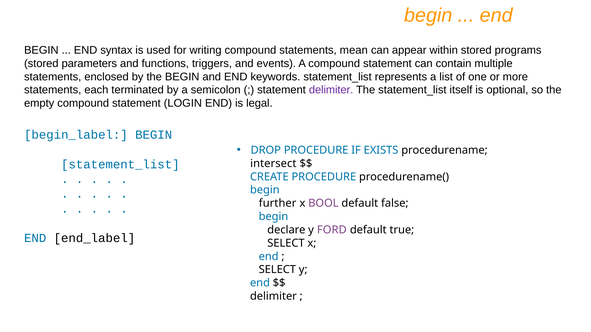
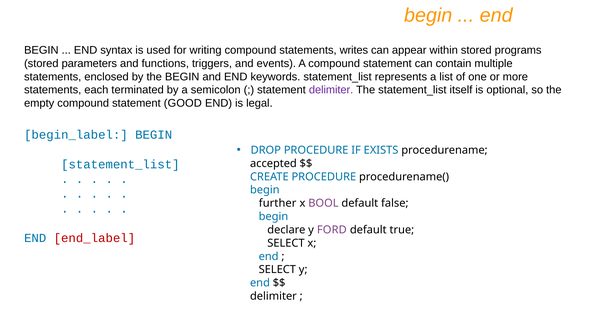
mean: mean -> writes
LOGIN: LOGIN -> GOOD
intersect: intersect -> accepted
end_label colour: black -> red
